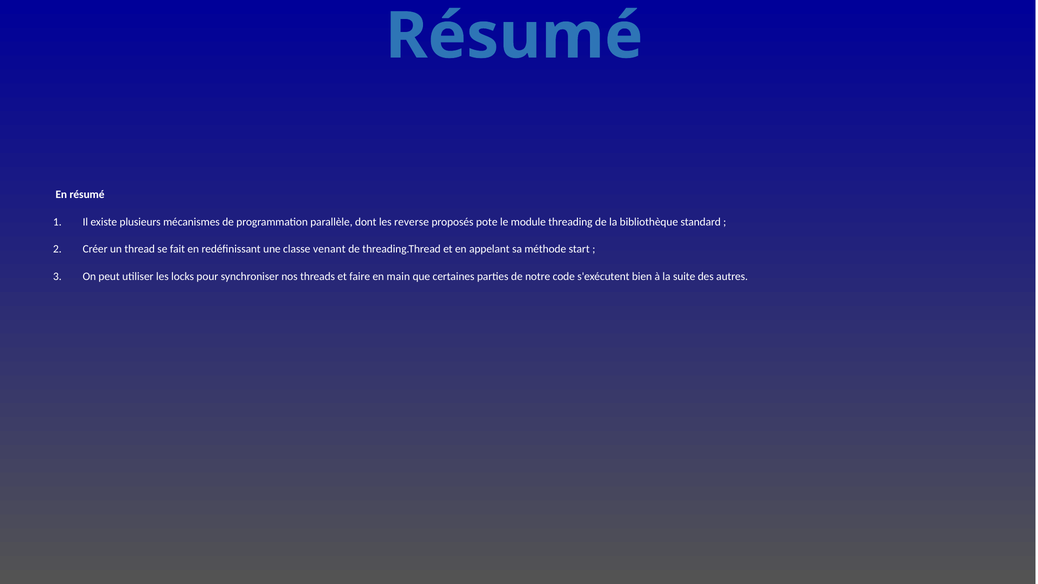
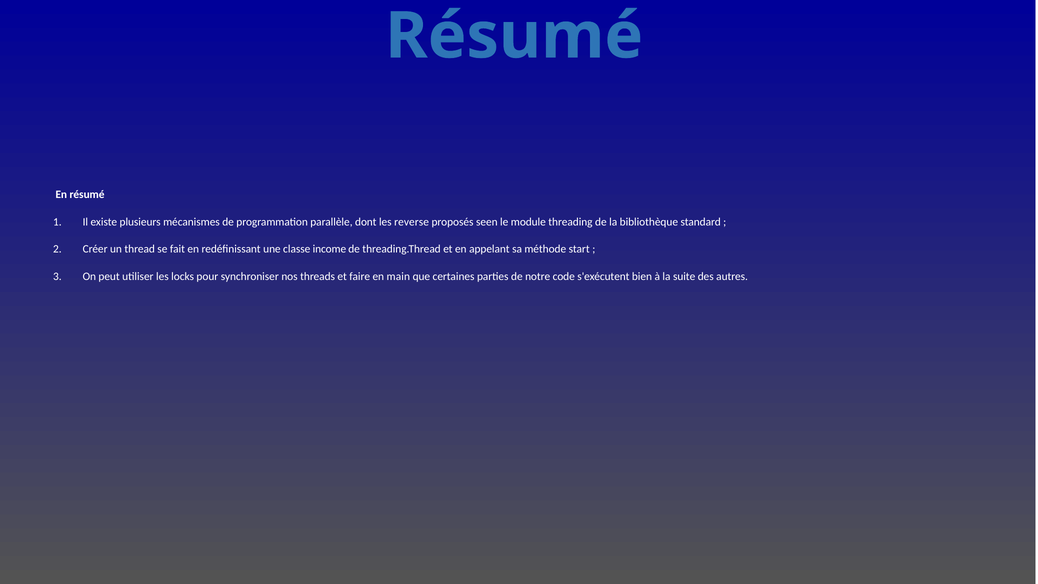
pote: pote -> seen
venant: venant -> income
